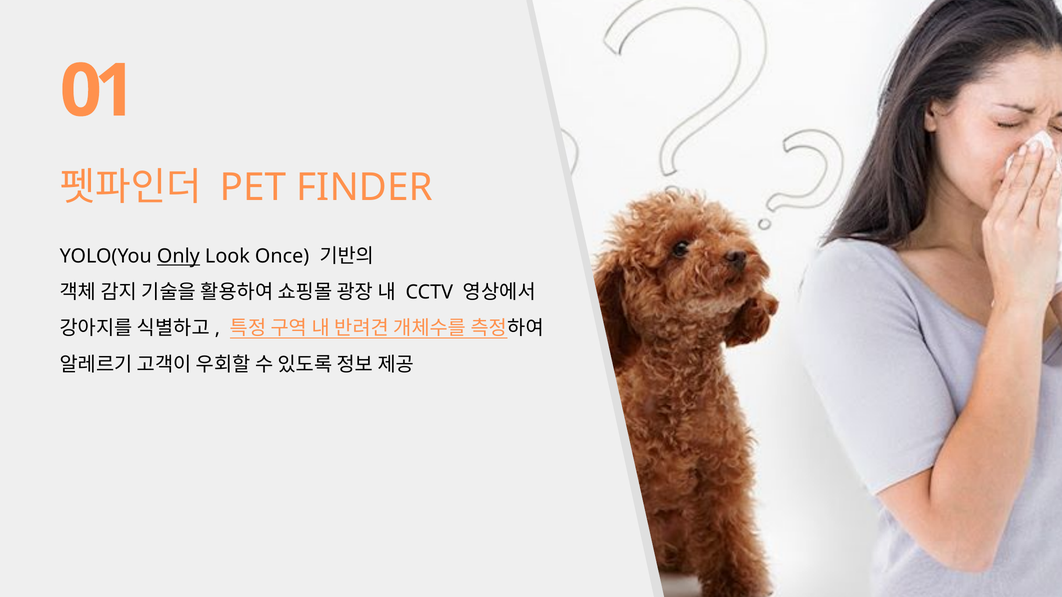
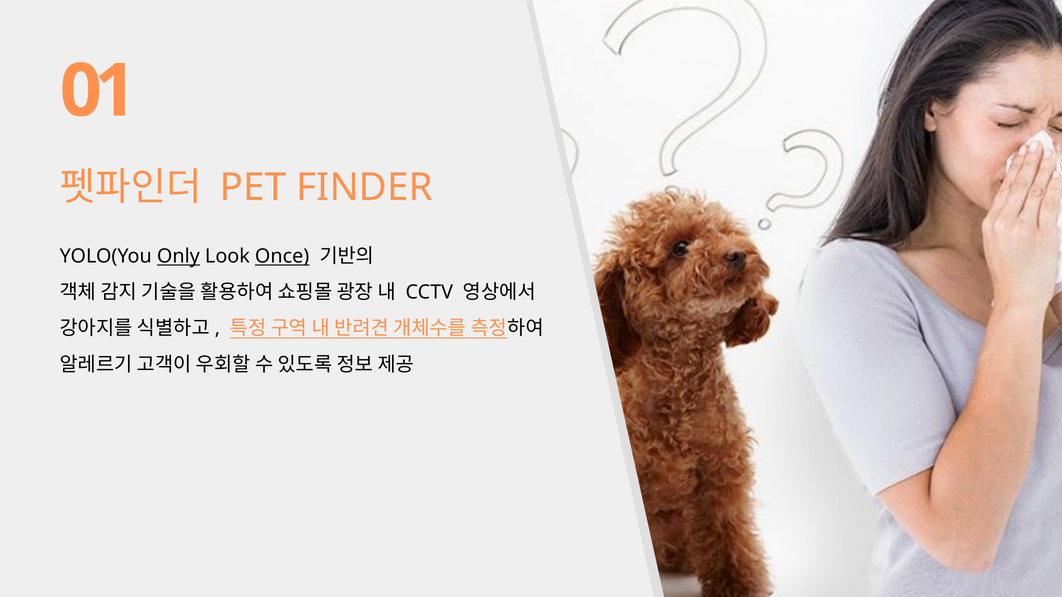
Once underline: none -> present
